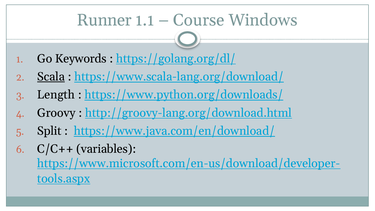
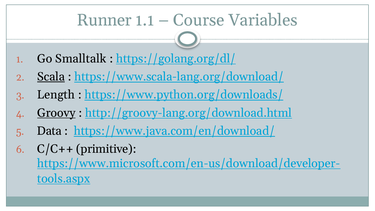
Windows: Windows -> Variables
Keywords: Keywords -> Smalltalk
Groovy underline: none -> present
Split: Split -> Data
variables: variables -> primitive
